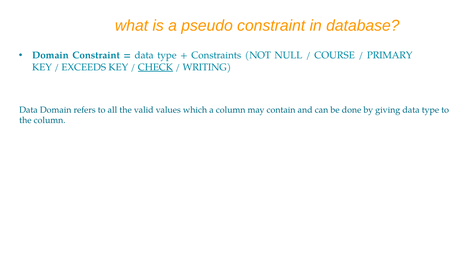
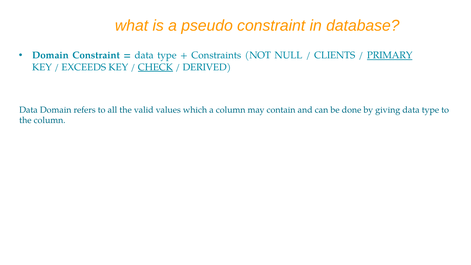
COURSE: COURSE -> CLIENTS
PRIMARY underline: none -> present
WRITING: WRITING -> DERIVED
